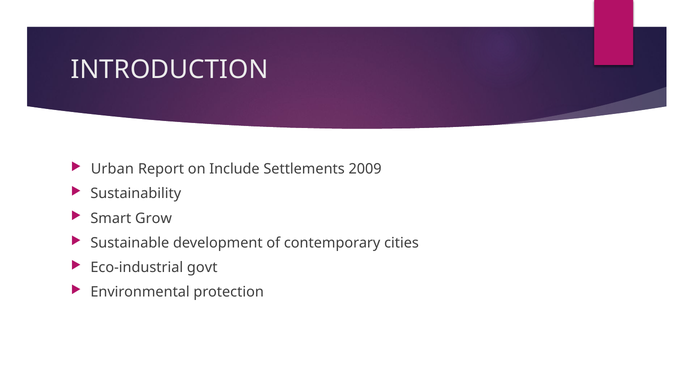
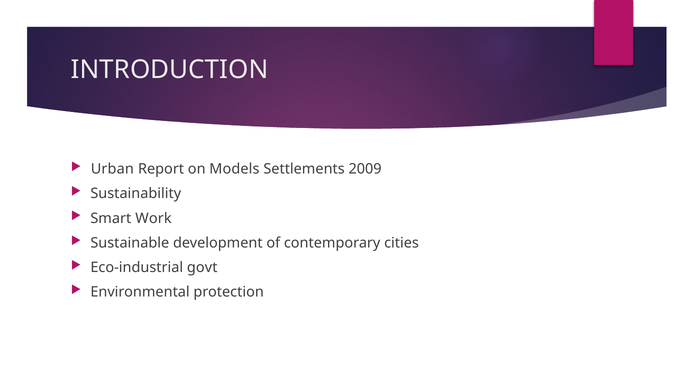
Include: Include -> Models
Grow: Grow -> Work
